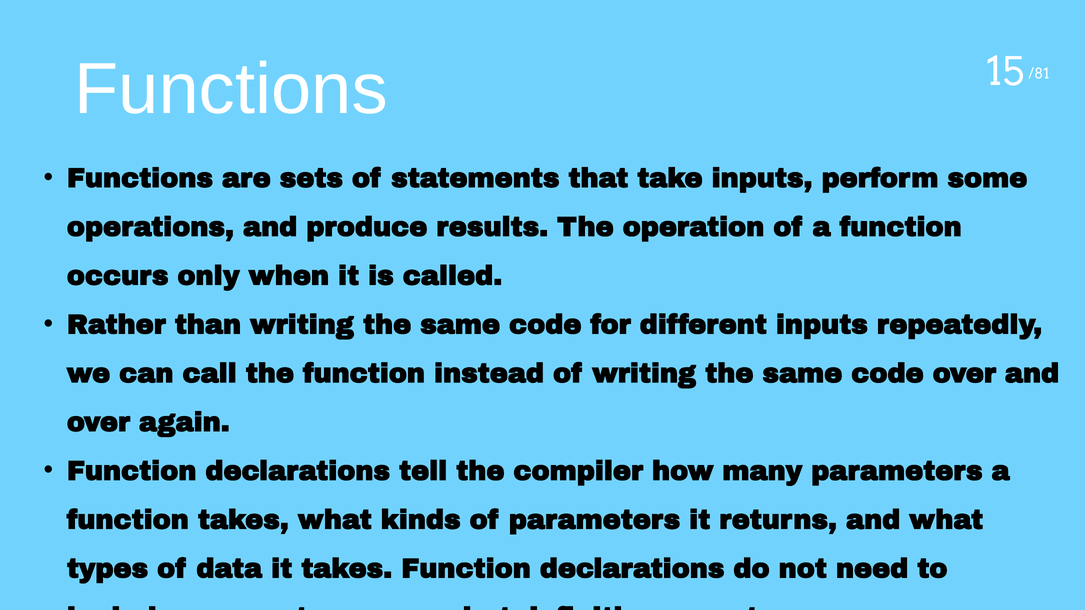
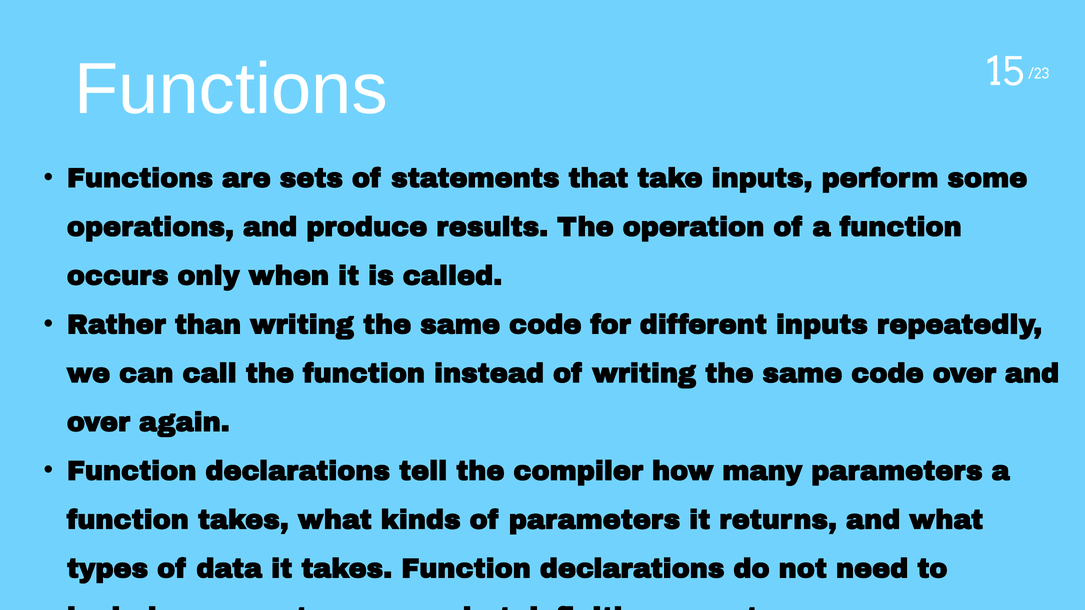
/81: /81 -> /23
